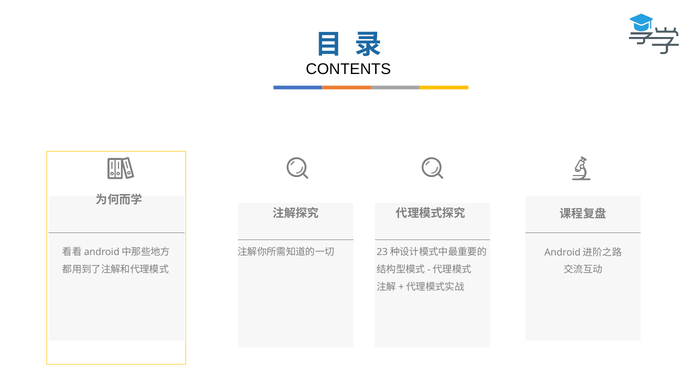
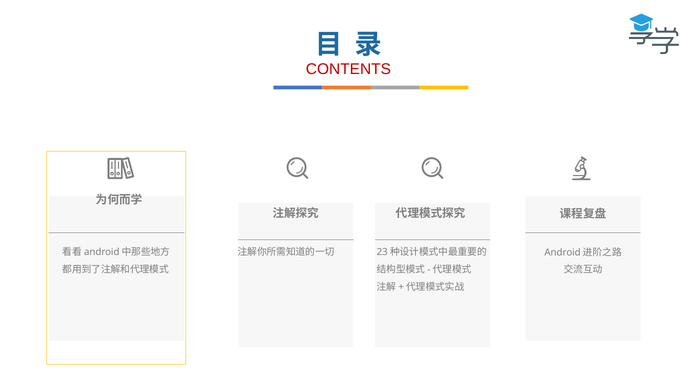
CONTENTS colour: black -> red
